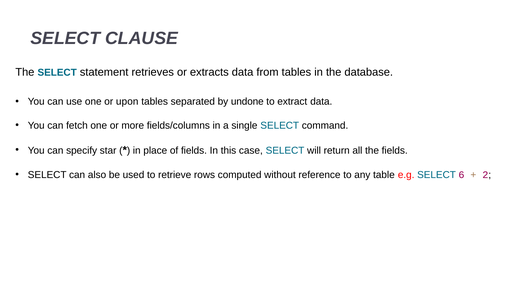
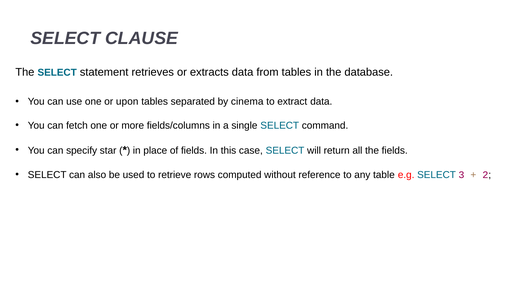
undone: undone -> cinema
6: 6 -> 3
